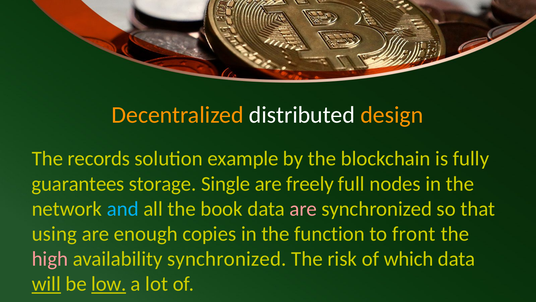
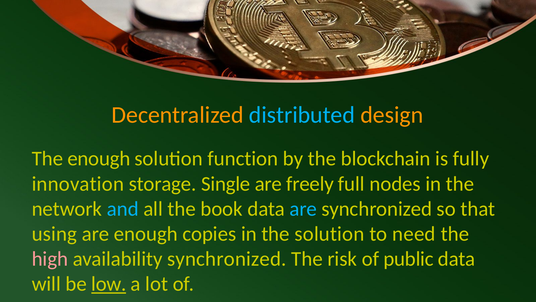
distributed colour: white -> light blue
The records: records -> enough
example: example -> function
guarantees: guarantees -> innovation
are at (303, 209) colour: pink -> light blue
the function: function -> solution
front: front -> need
which: which -> public
will underline: present -> none
